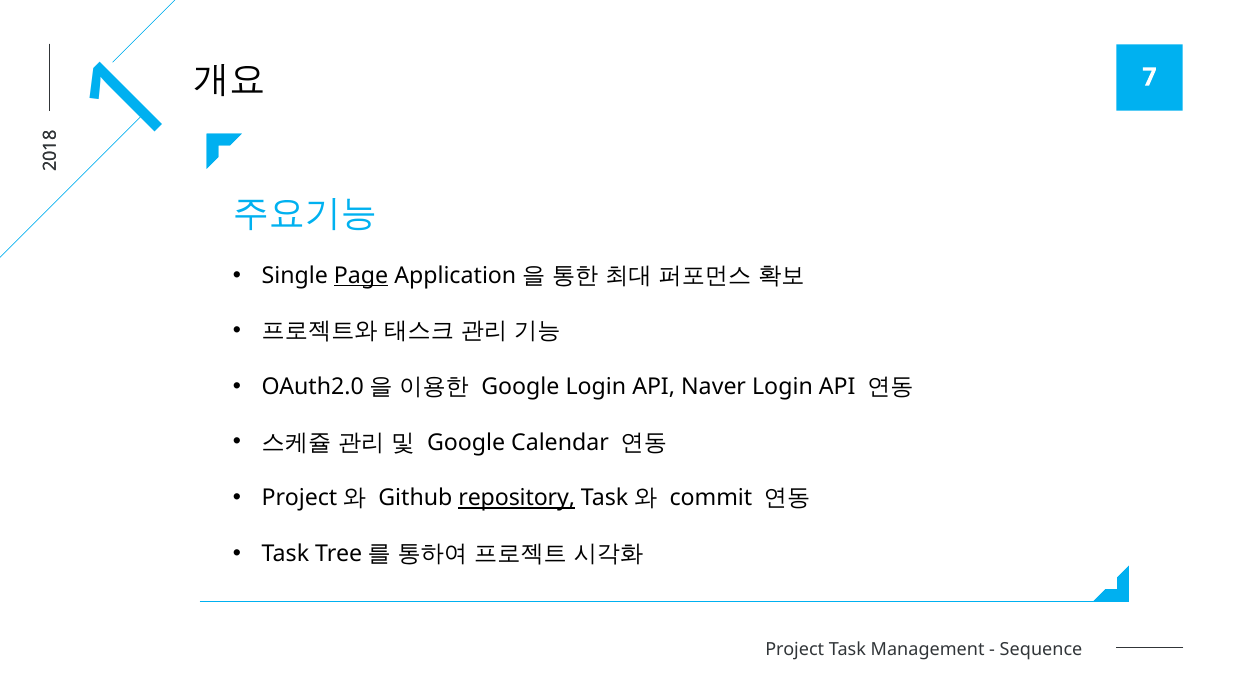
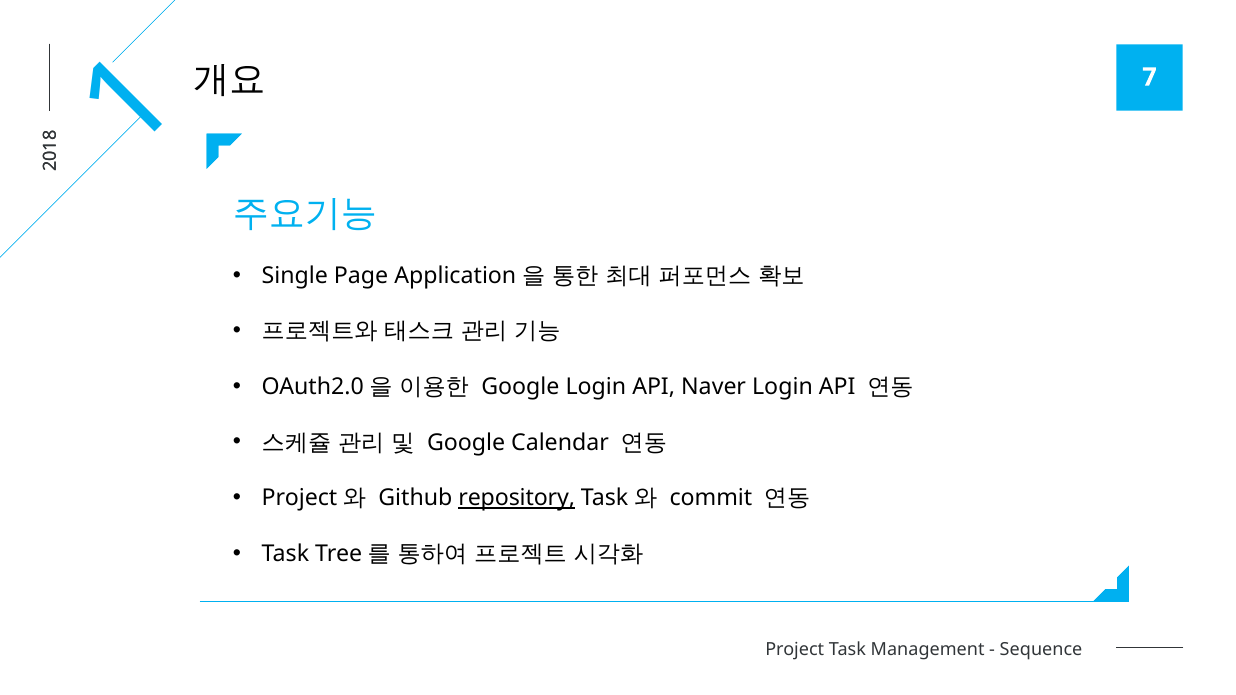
Page underline: present -> none
